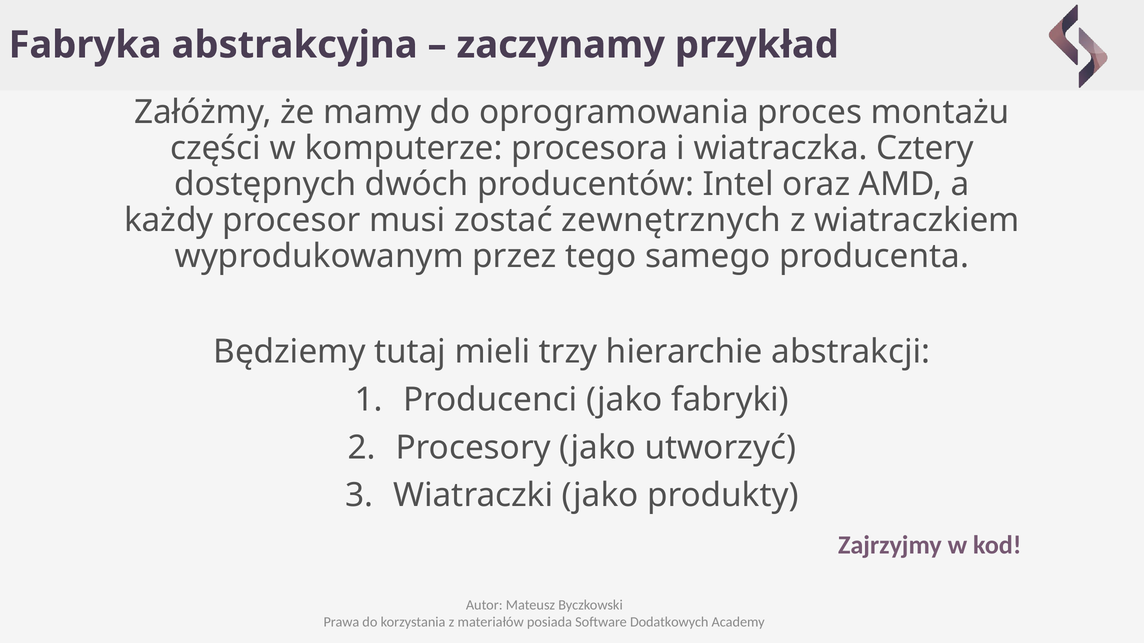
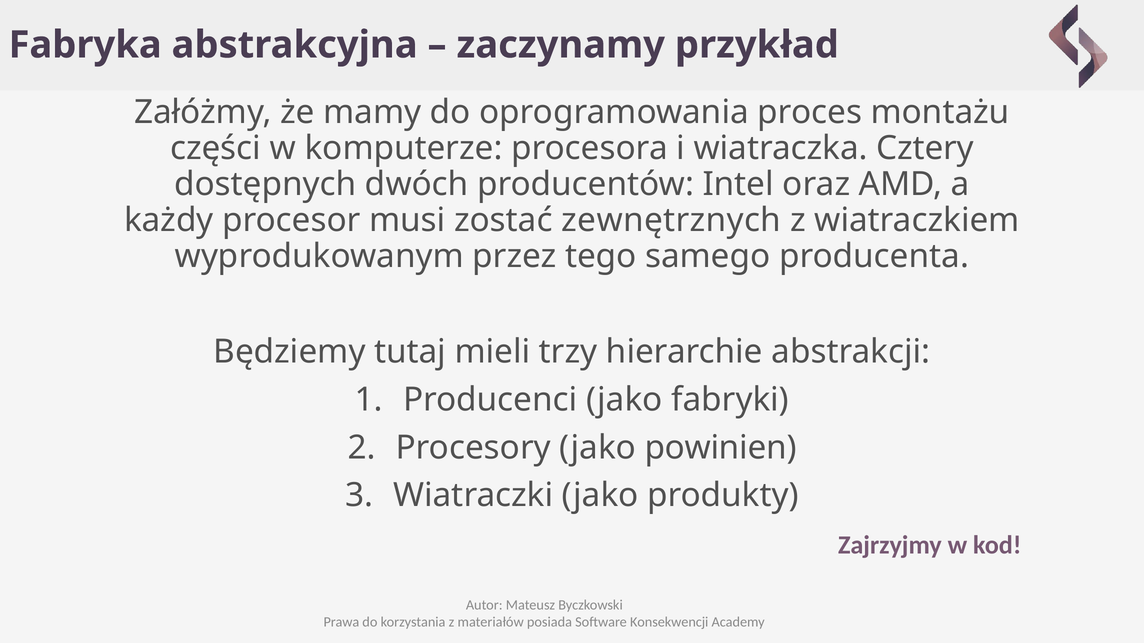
utworzyć: utworzyć -> powinien
Dodatkowych: Dodatkowych -> Konsekwencji
